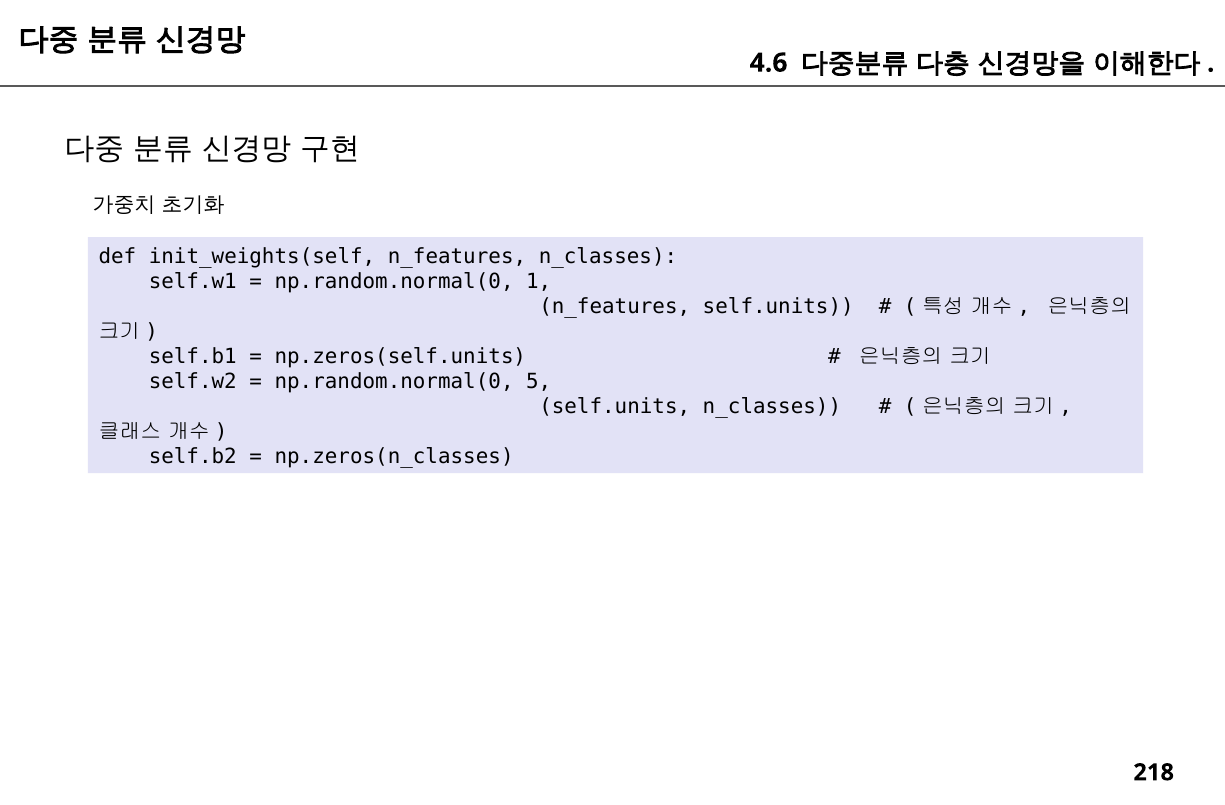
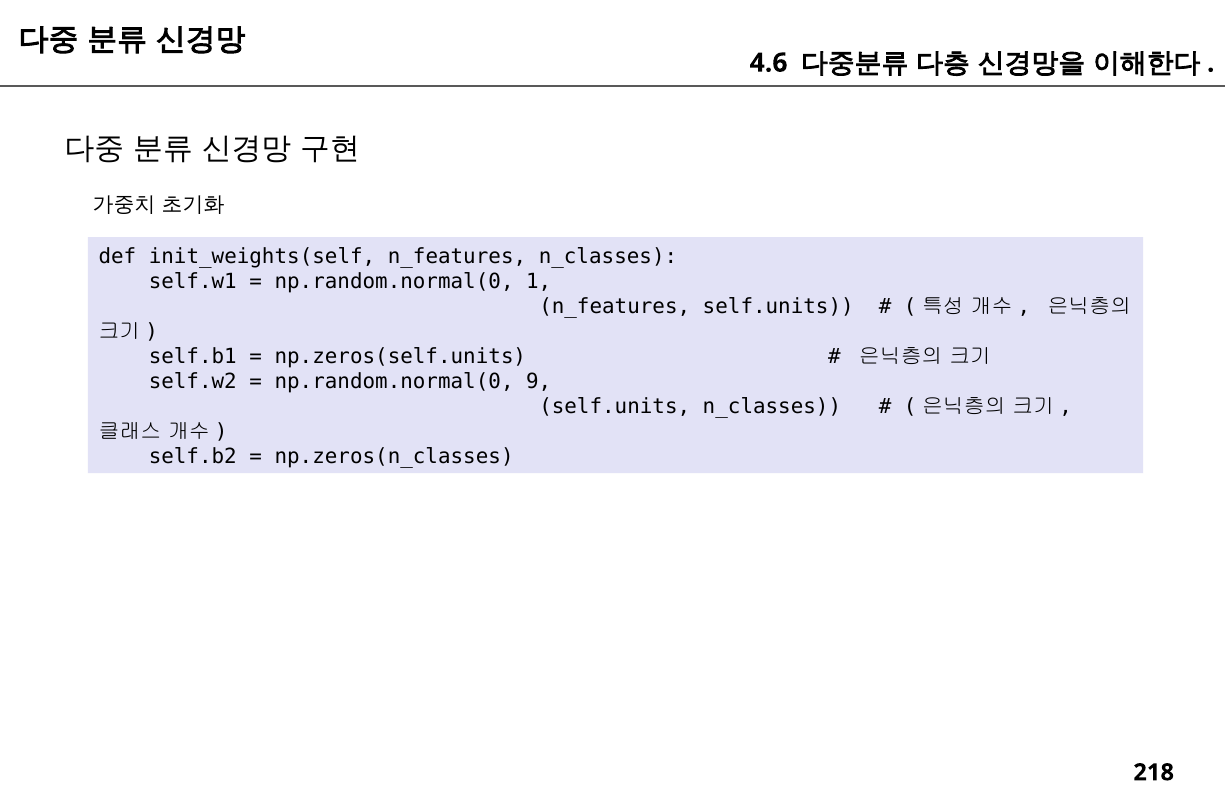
5: 5 -> 9
